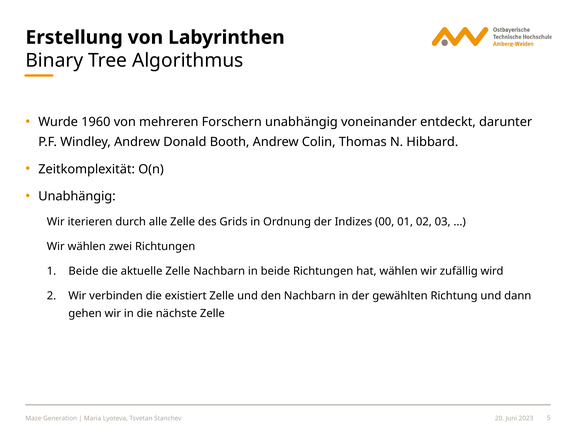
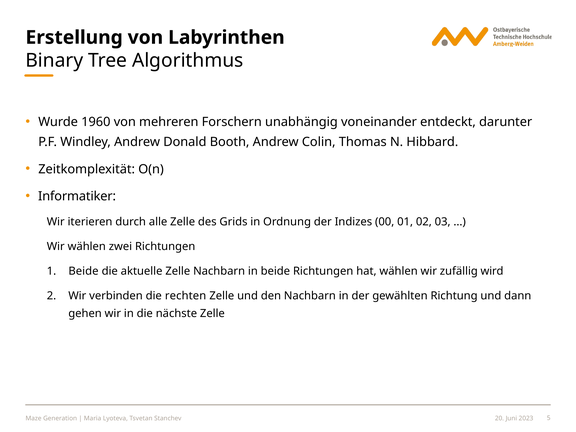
Unabhängig at (77, 196): Unabhängig -> Informatiker
existiert: existiert -> rechten
